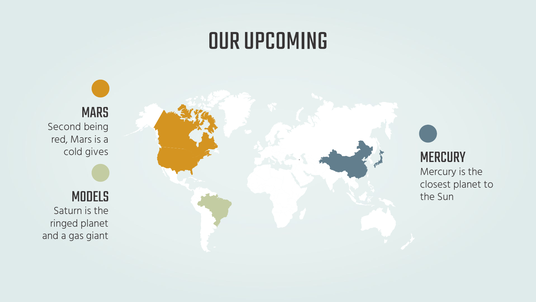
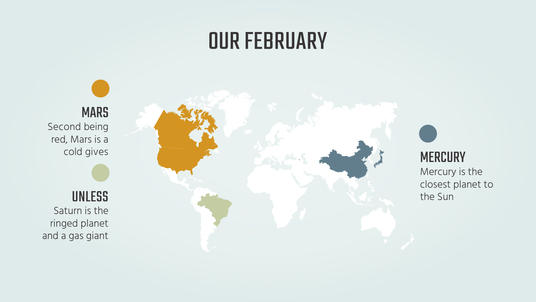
UPCOMING: UPCOMING -> FEBRUARY
MODELS: MODELS -> UNLESS
